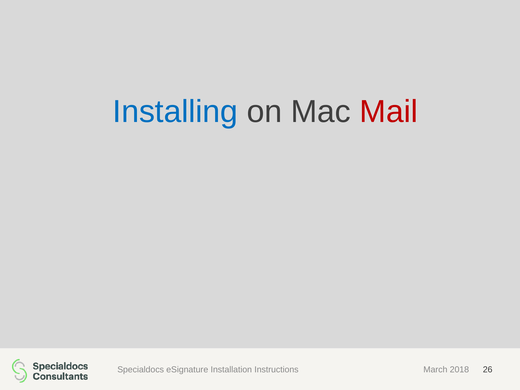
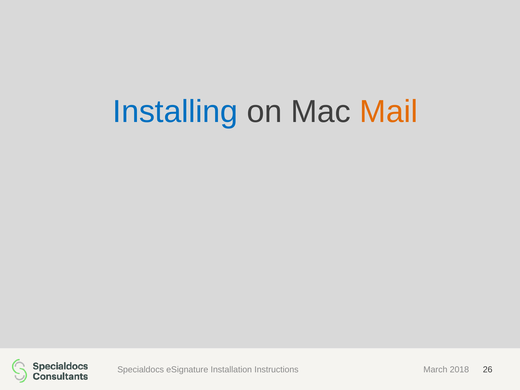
Mail colour: red -> orange
